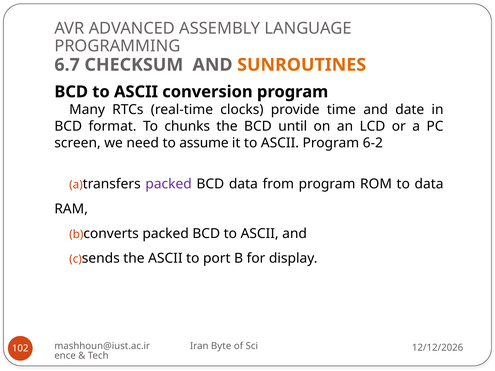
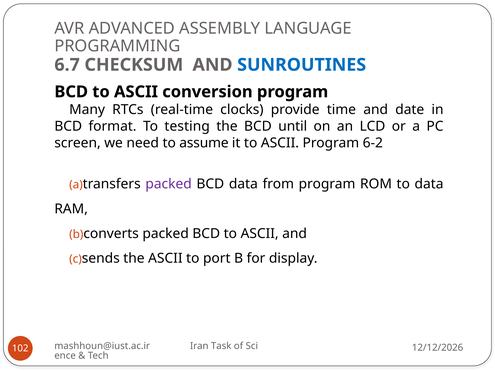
SUNROUTINES colour: orange -> blue
chunks: chunks -> testing
Byte: Byte -> Task
